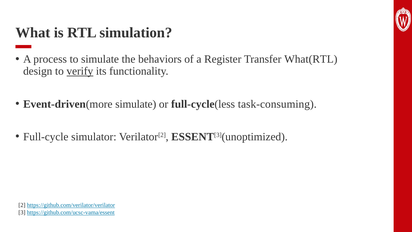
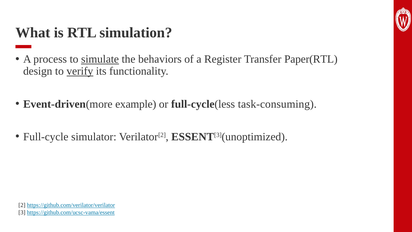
simulate at (100, 59) underline: none -> present
What(RTL: What(RTL -> Paper(RTL
Event-driven(more simulate: simulate -> example
